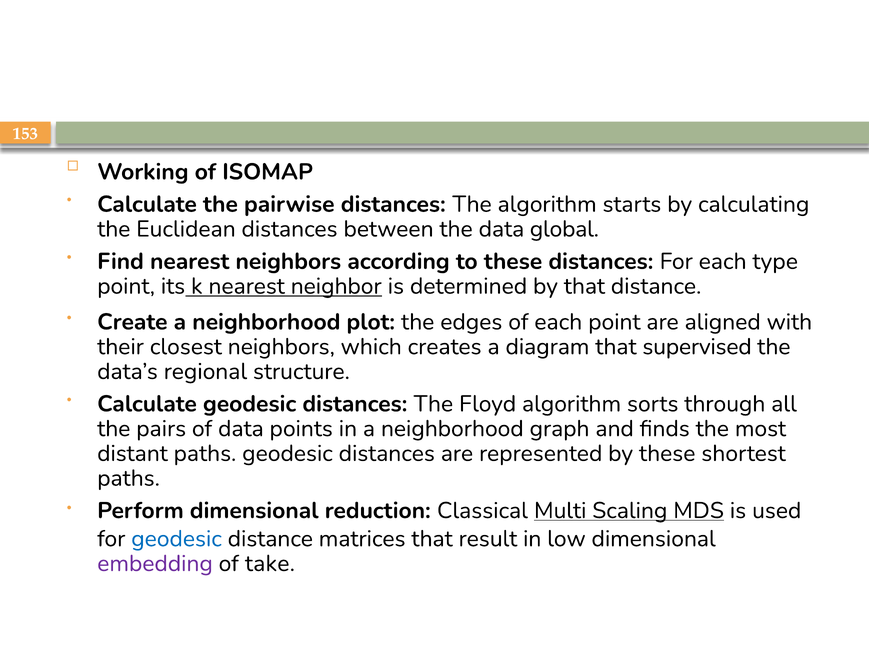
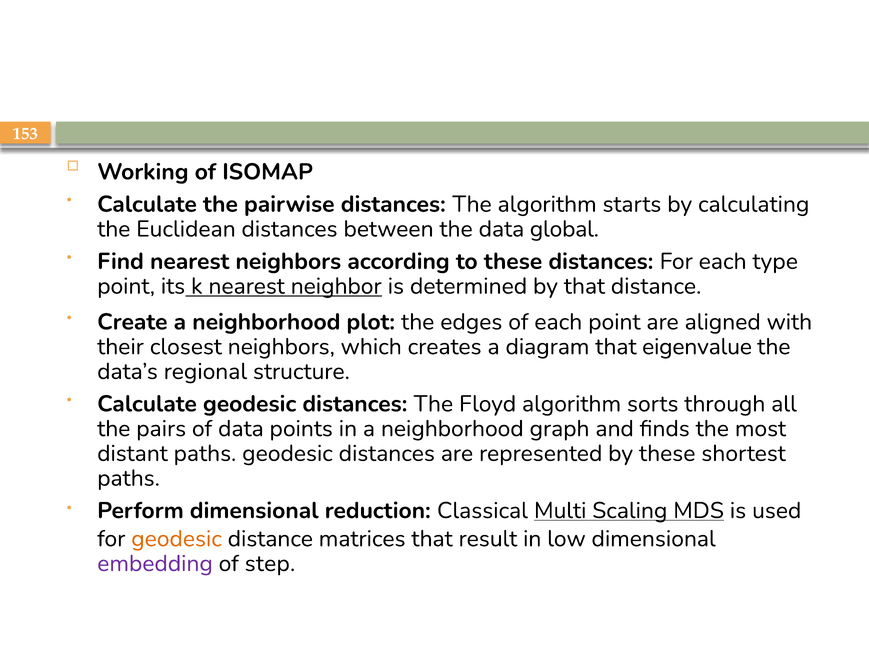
supervised: supervised -> eigenvalue
geodesic at (177, 538) colour: blue -> orange
take: take -> step
